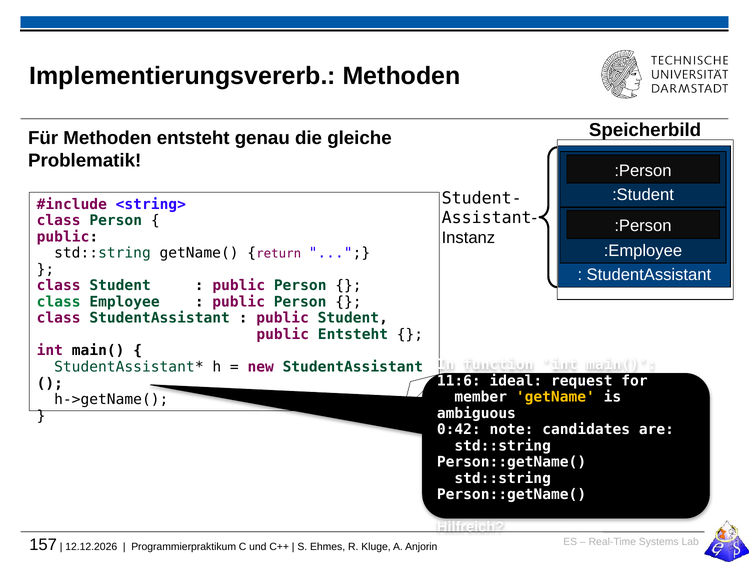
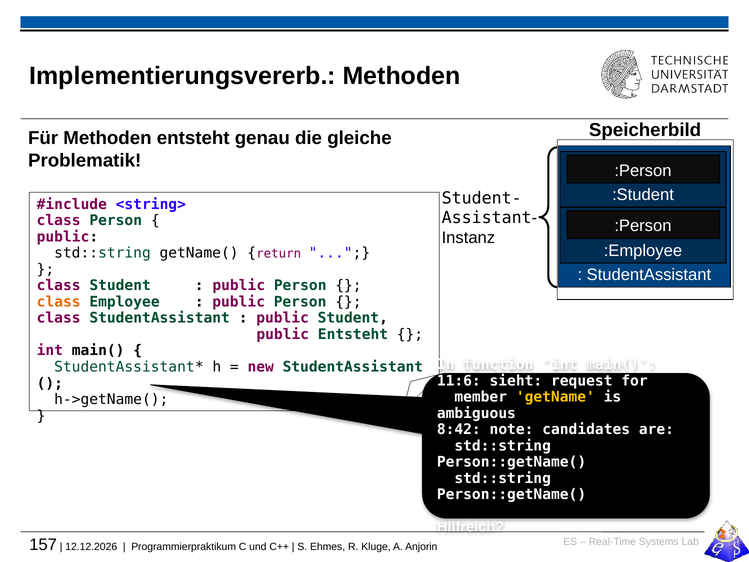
class at (59, 302) colour: green -> orange
ideal: ideal -> sieht
0:42: 0:42 -> 8:42
